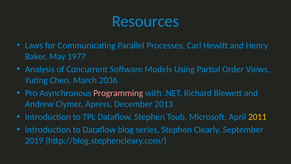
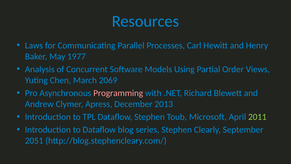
2036: 2036 -> 2069
2011 colour: yellow -> light green
2019: 2019 -> 2051
